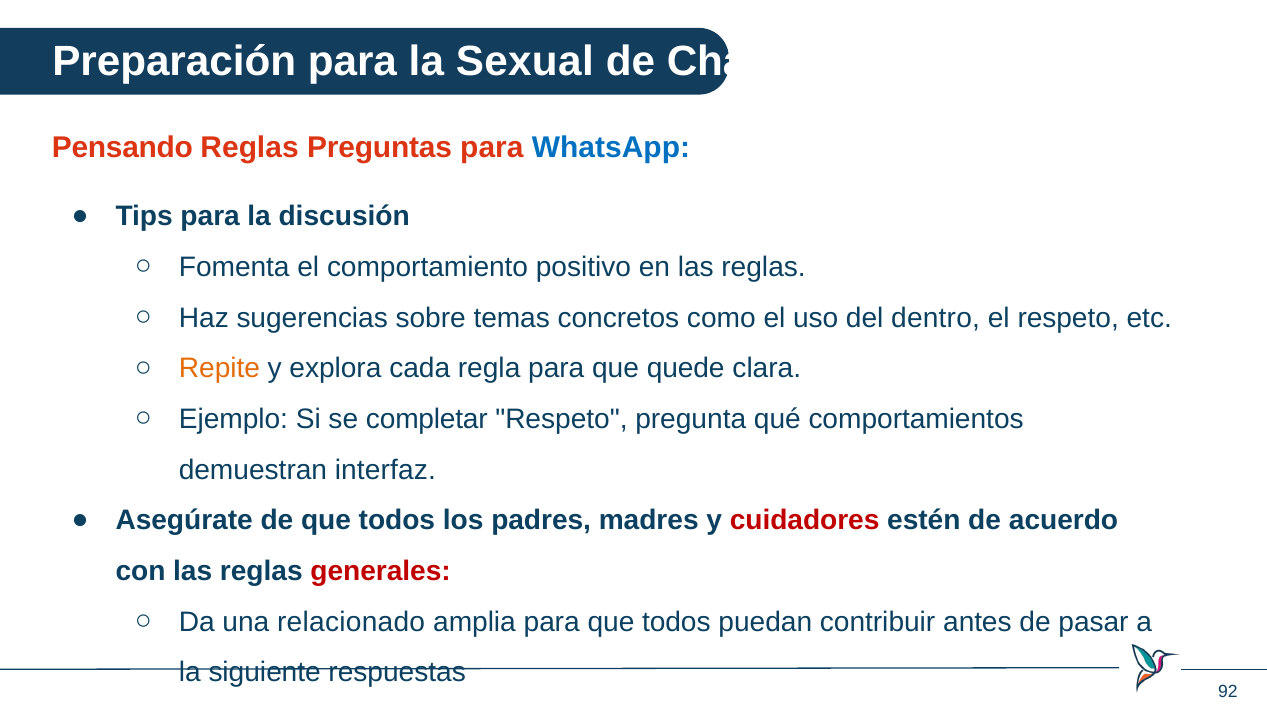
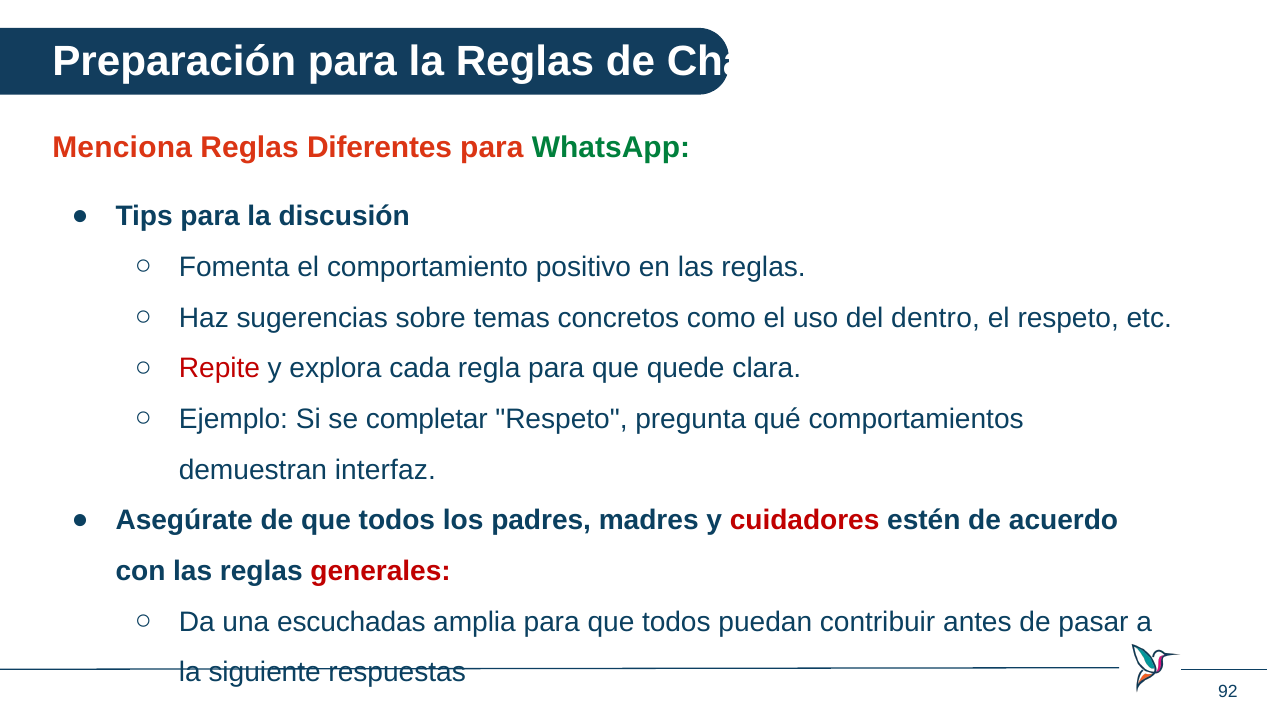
la Sexual: Sexual -> Reglas
Pensando: Pensando -> Menciona
Preguntas: Preguntas -> Diferentes
WhatsApp colour: blue -> green
Repite colour: orange -> red
relacionado: relacionado -> escuchadas
